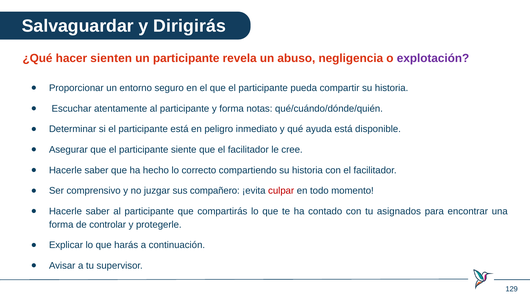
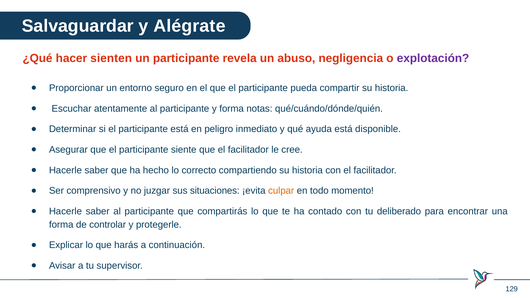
Dirigirás: Dirigirás -> Alégrate
compañero: compañero -> situaciones
culpar colour: red -> orange
asignados: asignados -> deliberado
